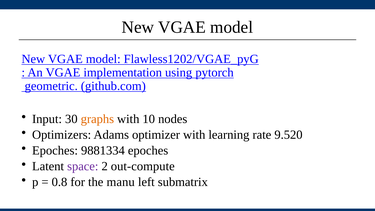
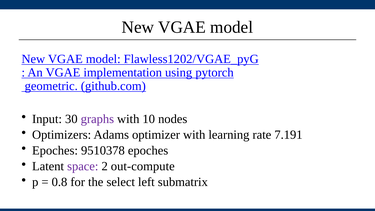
graphs colour: orange -> purple
9.520: 9.520 -> 7.191
9881334: 9881334 -> 9510378
manu: manu -> select
